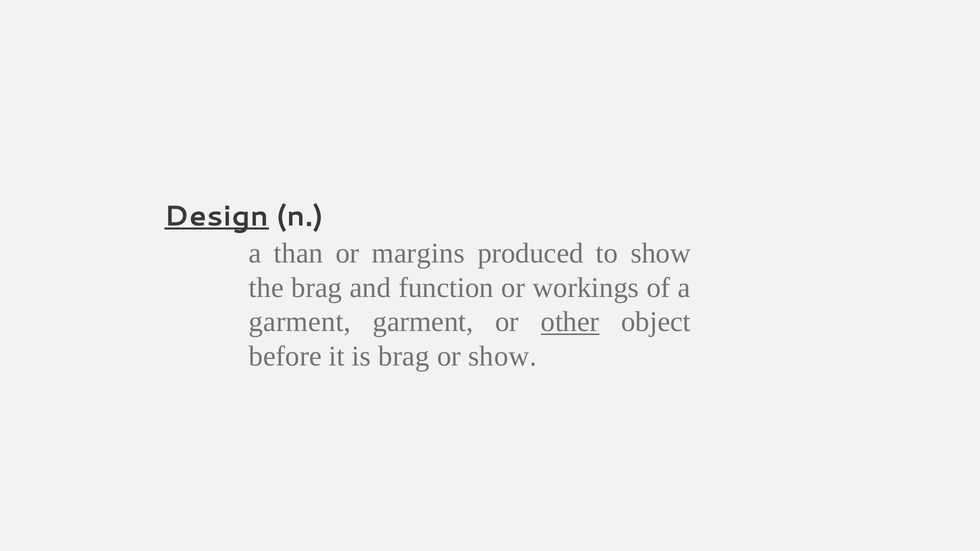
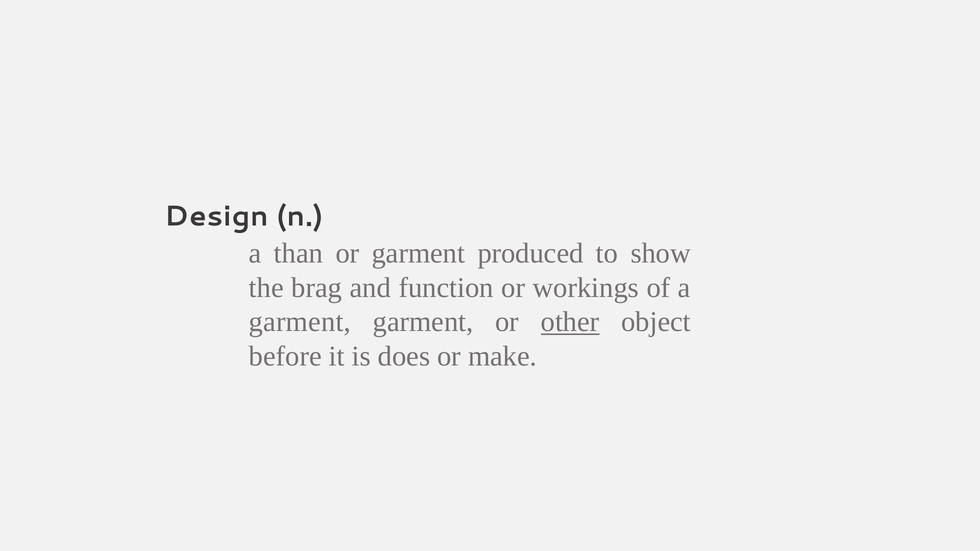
Design underline: present -> none
or margins: margins -> garment
is brag: brag -> does
or show: show -> make
